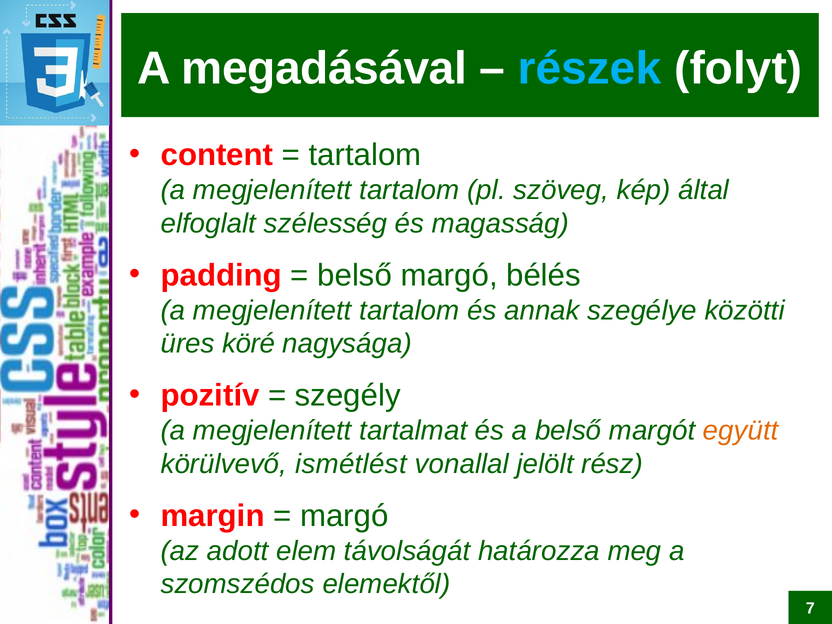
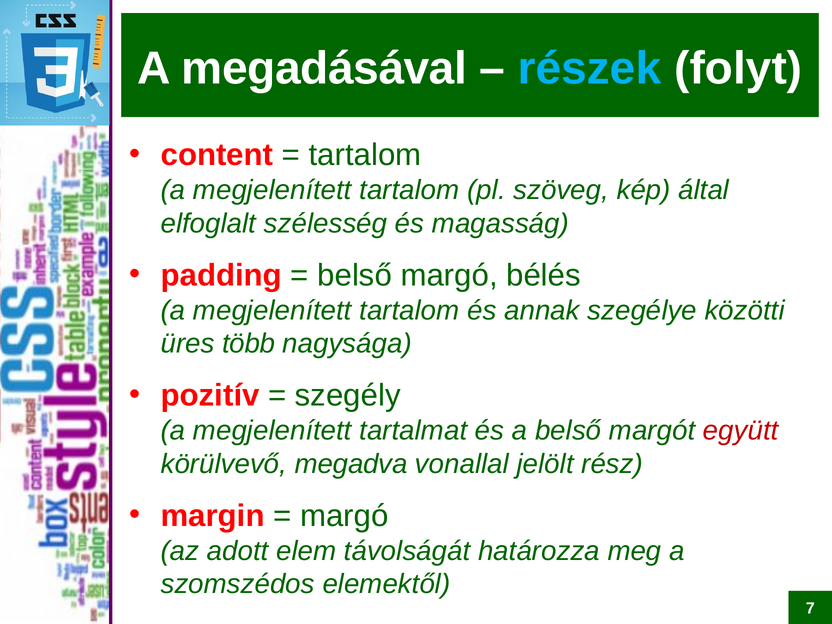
köré: köré -> több
együtt colour: orange -> red
ismétlést: ismétlést -> megadva
